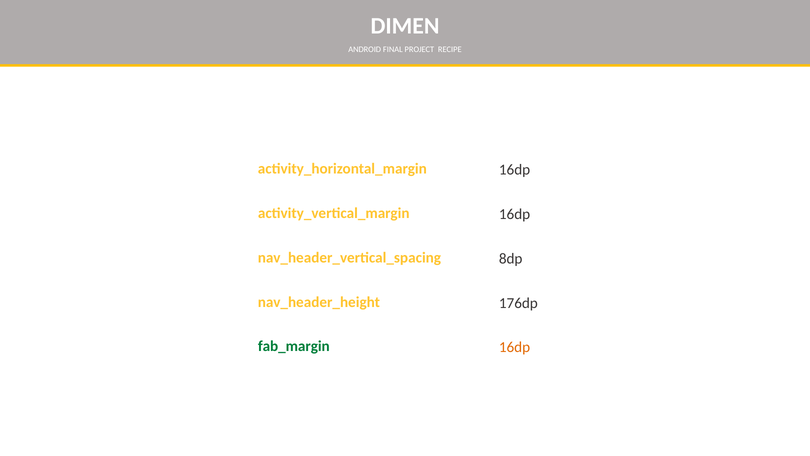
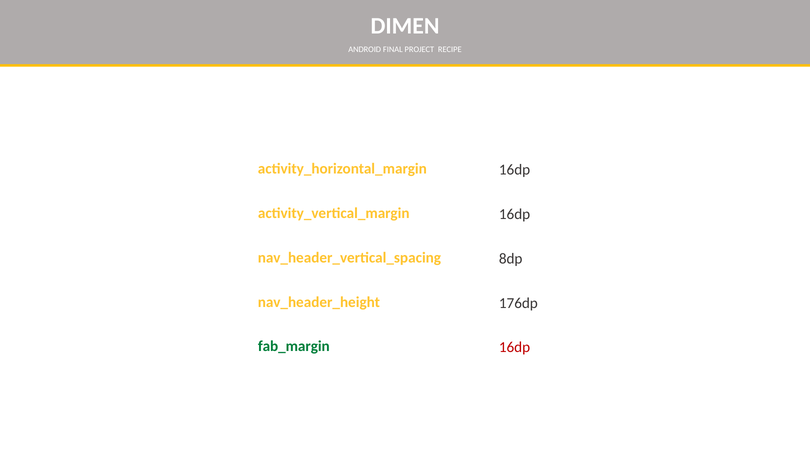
16dp at (515, 347) colour: orange -> red
